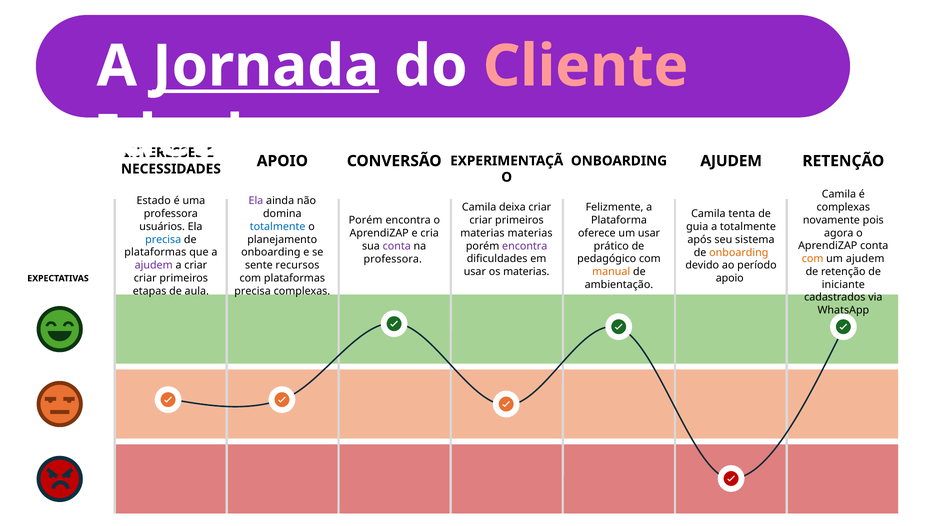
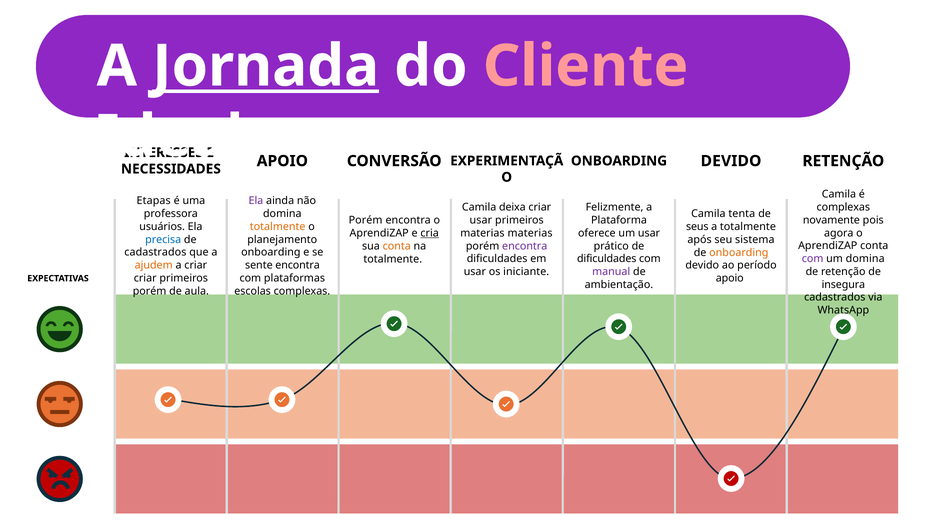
AJUDEM at (731, 161): AJUDEM -> DEVIDO
Estado: Estado -> Etapas
criar at (481, 220): criar -> usar
totalmente at (278, 227) colour: blue -> orange
guia: guia -> seus
cria underline: none -> present
conta at (397, 246) colour: purple -> orange
plataformas at (155, 252): plataformas -> cadastrados
com at (813, 259) colour: orange -> purple
um ajudem: ajudem -> domina
pedagógico at (607, 259): pedagógico -> dificuldades
professora at (393, 259): professora -> totalmente
ajudem at (154, 265) colour: purple -> orange
sente recursos: recursos -> encontra
os materias: materias -> iniciante
manual colour: orange -> purple
iniciante: iniciante -> insegura
etapas at (150, 291): etapas -> porém
precisa at (253, 291): precisa -> escolas
